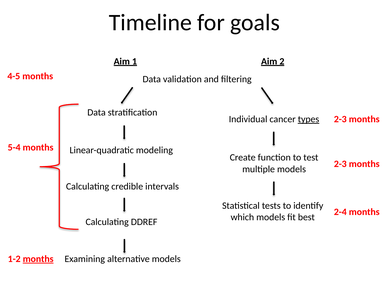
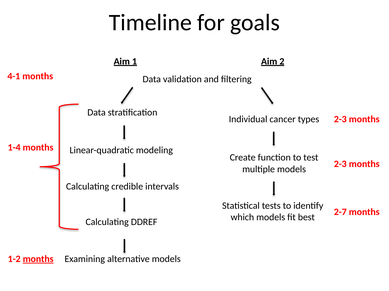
4-5: 4-5 -> 4-1
types underline: present -> none
5-4: 5-4 -> 1-4
2-4: 2-4 -> 2-7
